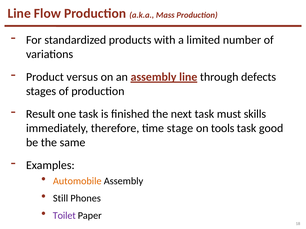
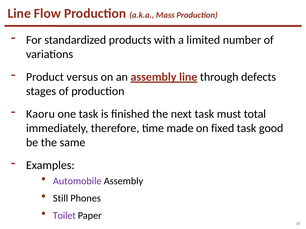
Result: Result -> Kaoru
skills: skills -> total
stage: stage -> made
tools: tools -> fixed
Automobile colour: orange -> purple
